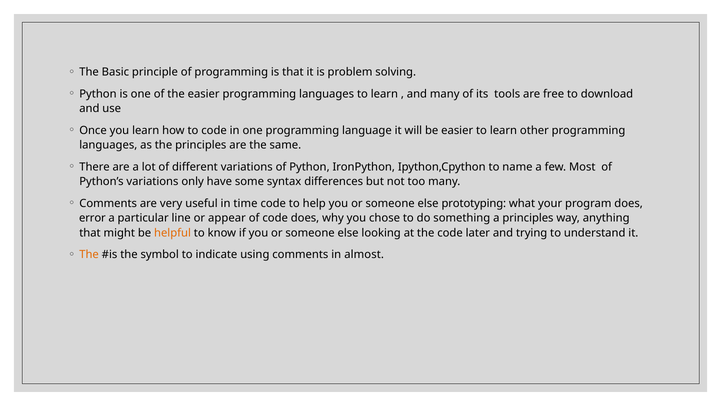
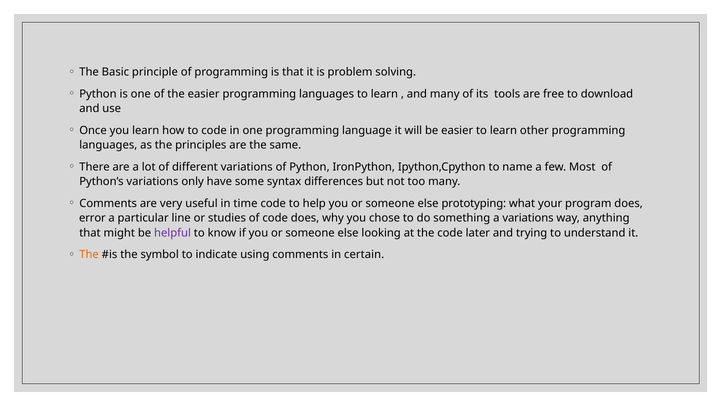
appear: appear -> studies
a principles: principles -> variations
helpful colour: orange -> purple
almost: almost -> certain
